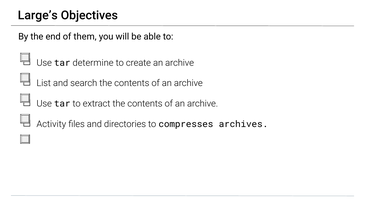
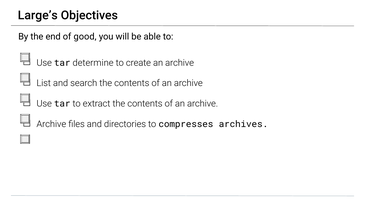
them: them -> good
Activity at (51, 124): Activity -> Archive
